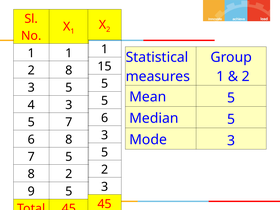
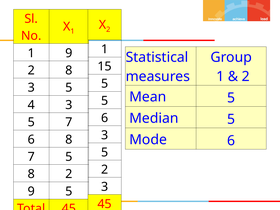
1 at (69, 53): 1 -> 9
Mode 3: 3 -> 6
